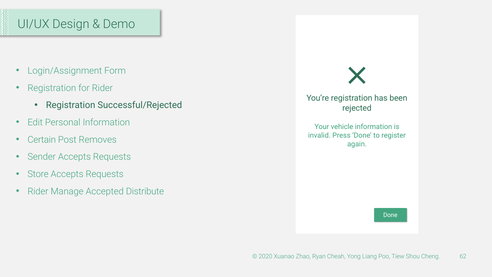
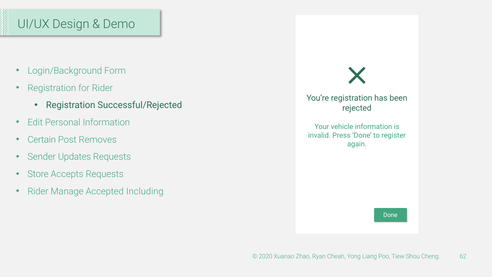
Login/Assignment: Login/Assignment -> Login/Background
Sender Accepts: Accepts -> Updates
Distribute: Distribute -> Including
